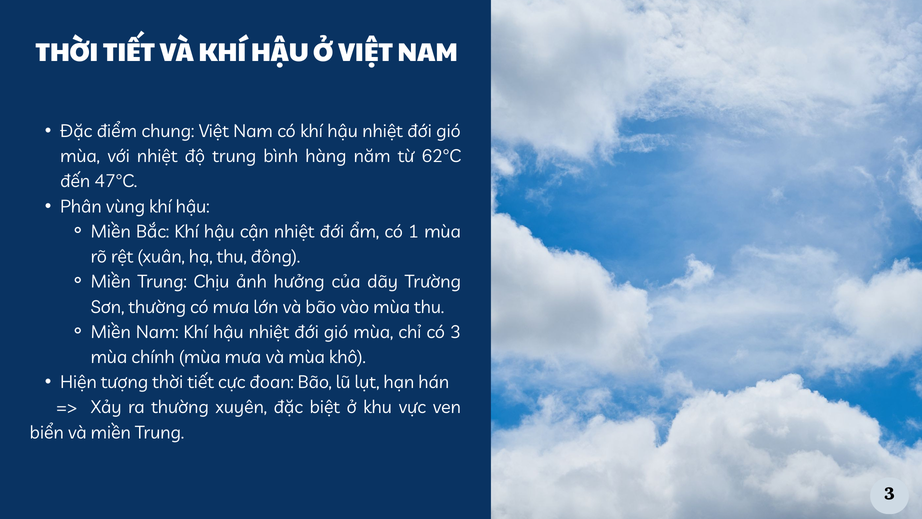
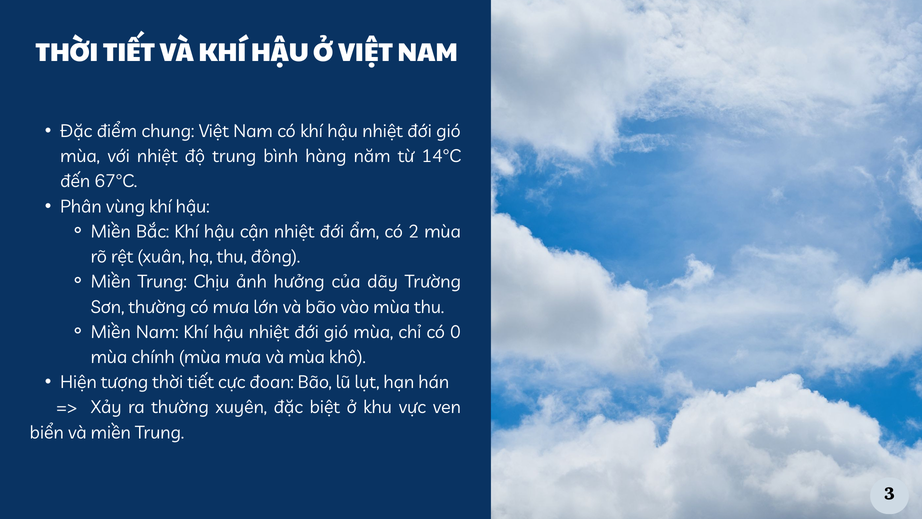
62°C: 62°C -> 14°C
47°C: 47°C -> 67°C
1: 1 -> 2
có 3: 3 -> 0
